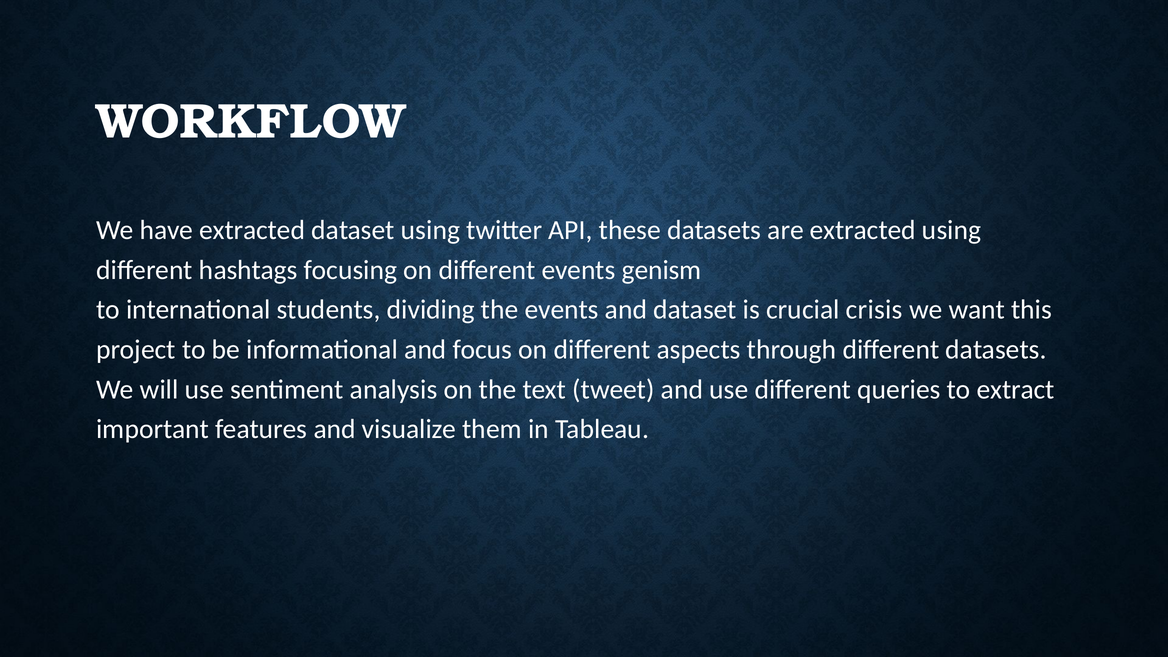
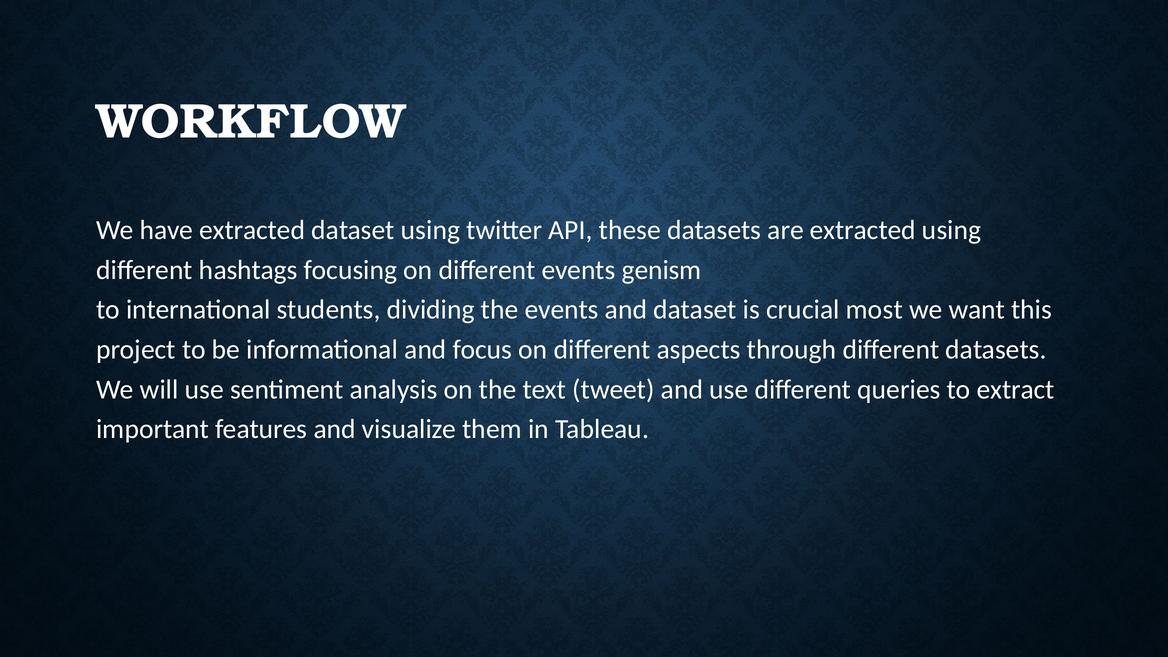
crisis: crisis -> most
